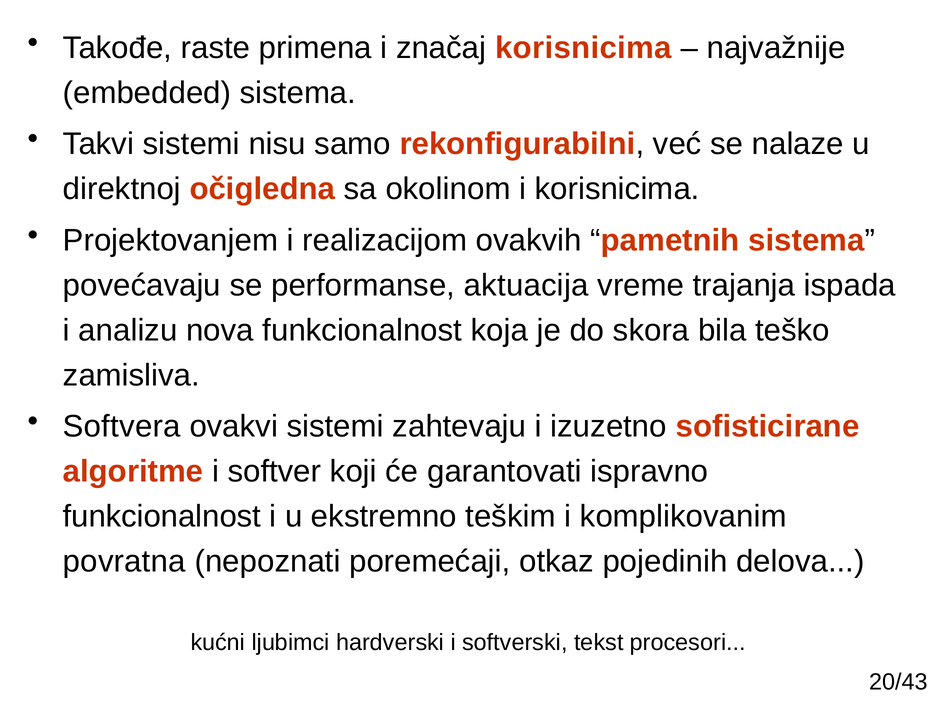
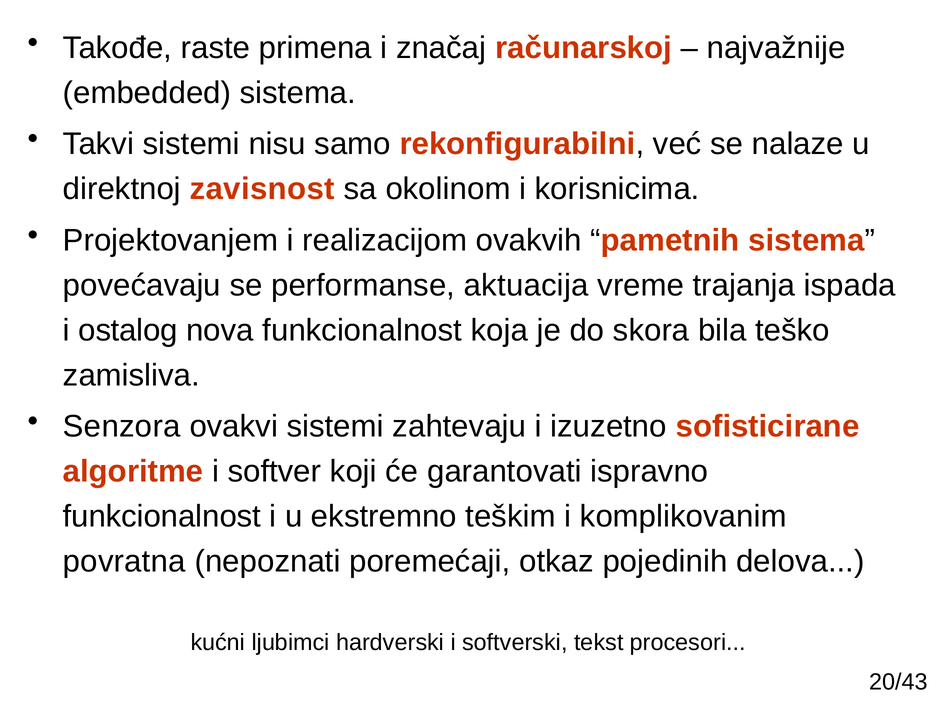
značaj korisnicima: korisnicima -> računarskoj
očigledna: očigledna -> zavisnost
analizu: analizu -> ostalog
Softvera: Softvera -> Senzora
